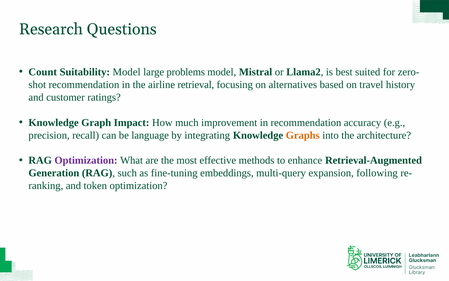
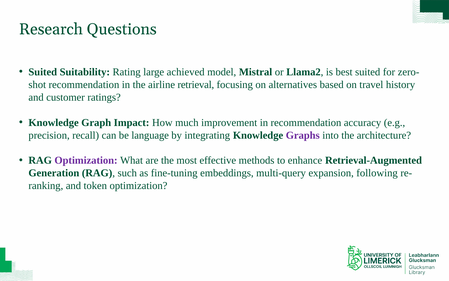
Count at (43, 72): Count -> Suited
Suitability Model: Model -> Rating
problems: problems -> achieved
Graphs colour: orange -> purple
